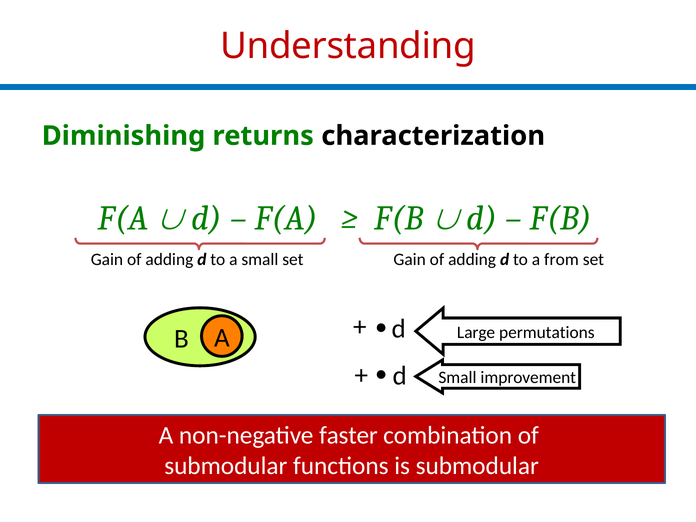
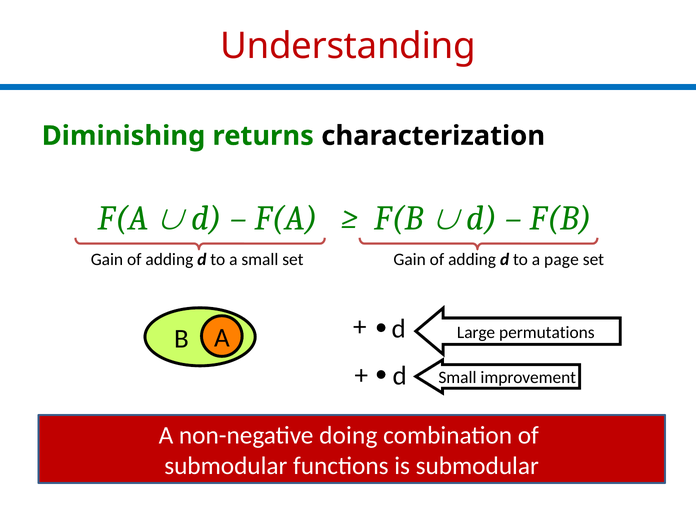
from: from -> page
faster: faster -> doing
